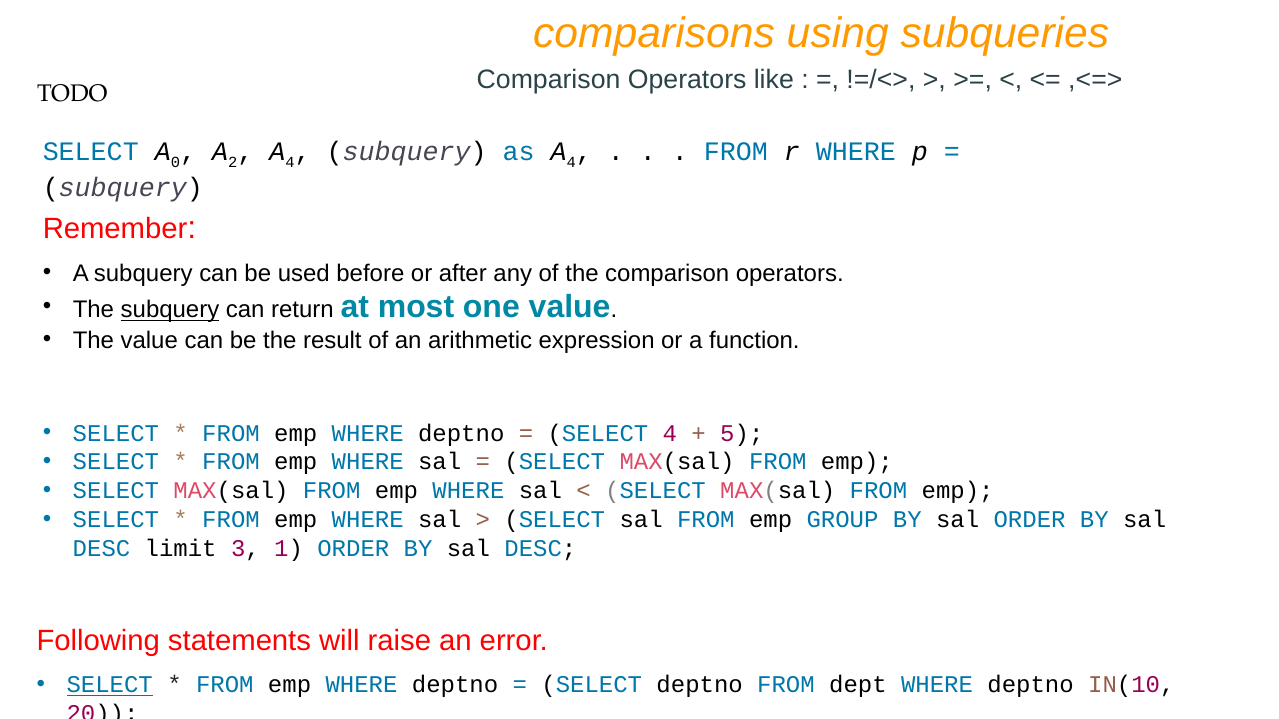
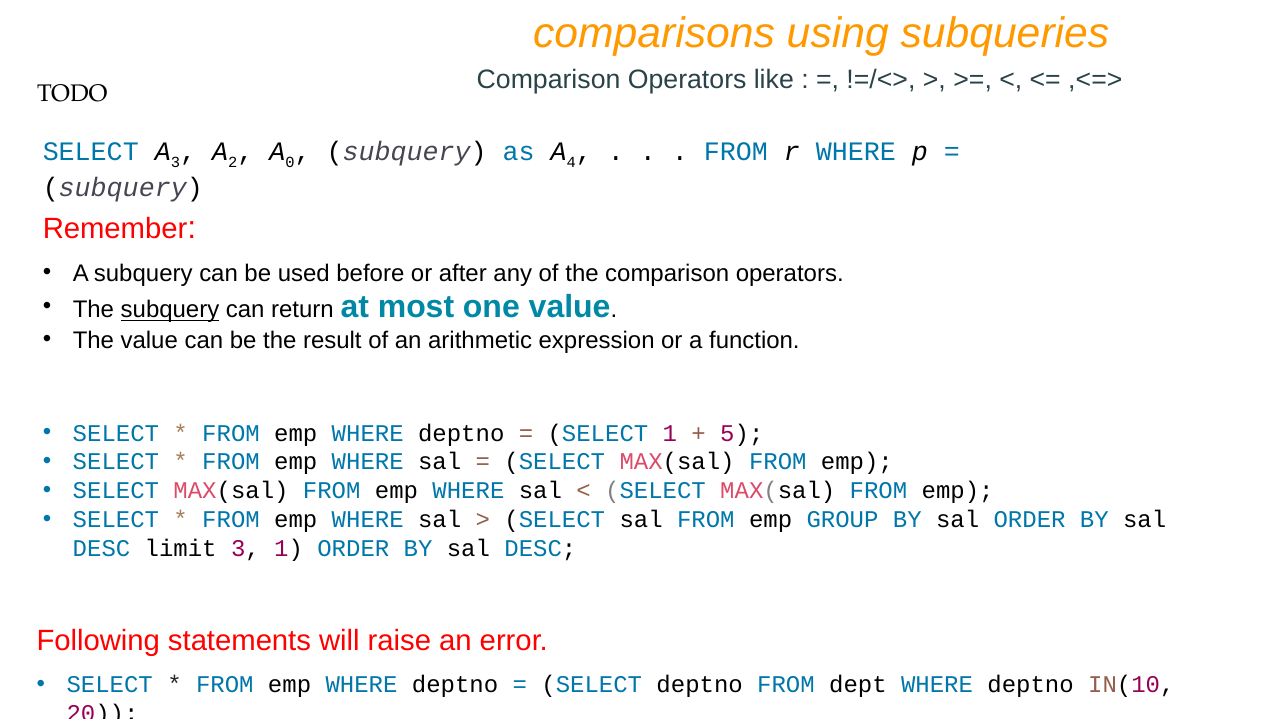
A 0: 0 -> 3
4 at (290, 162): 4 -> 0
SELECT 4: 4 -> 1
SELECT at (110, 685) underline: present -> none
